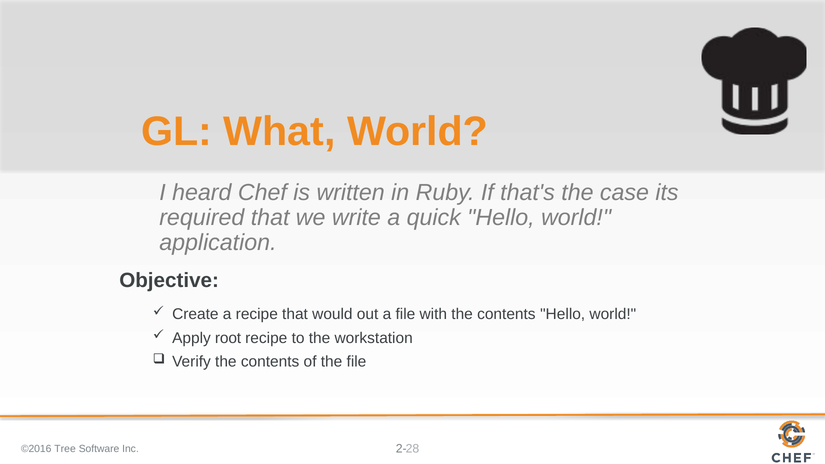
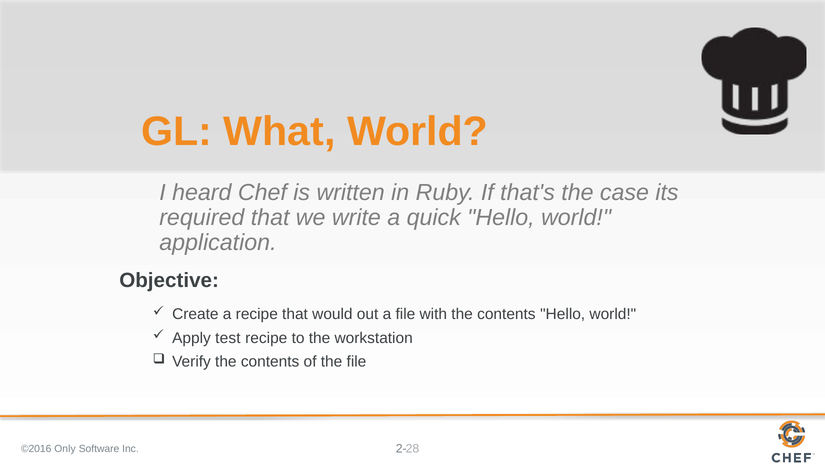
root: root -> test
Tree: Tree -> Only
